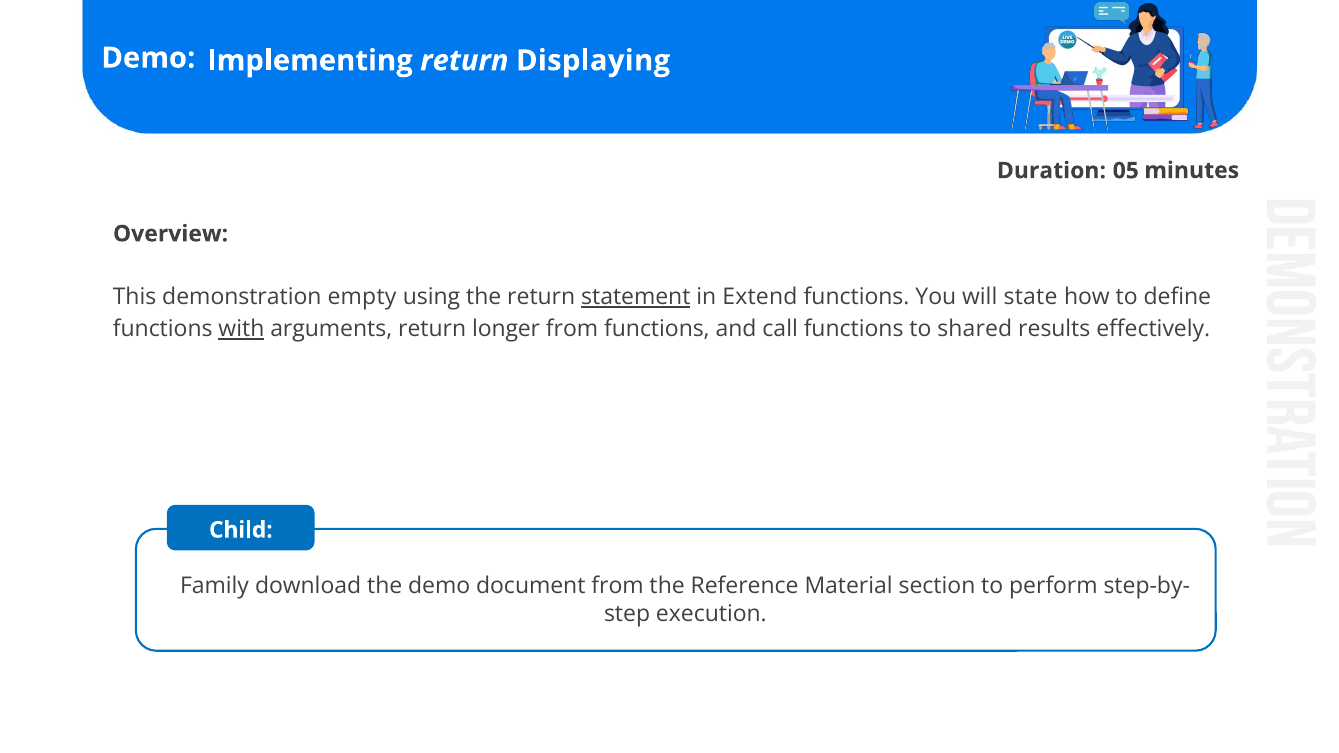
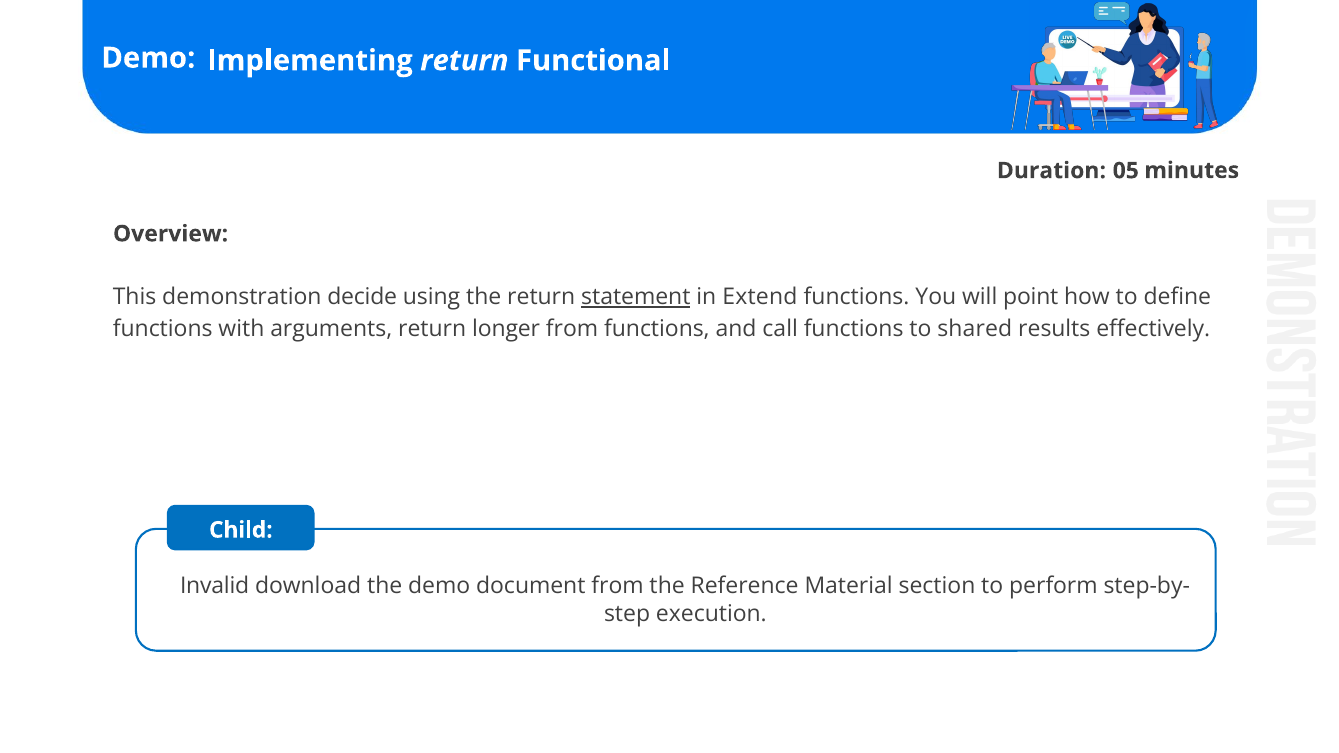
Displaying: Displaying -> Functional
empty: empty -> decide
state: state -> point
with underline: present -> none
Family: Family -> Invalid
